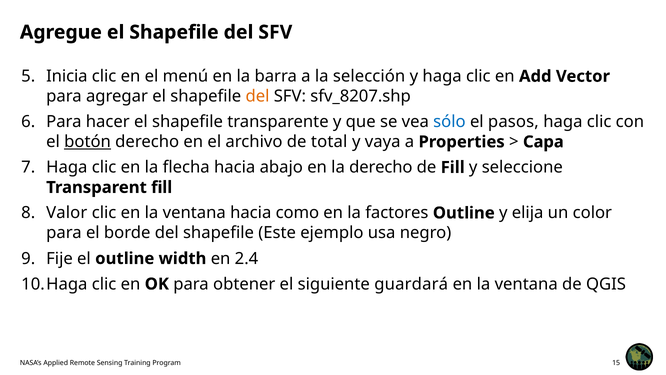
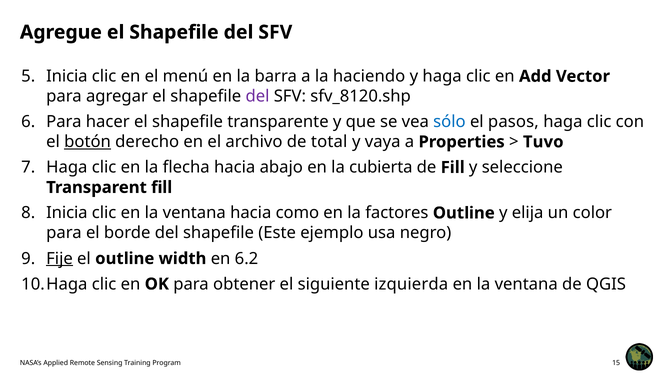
selección: selección -> haciendo
del at (257, 96) colour: orange -> purple
sfv_8207.shp: sfv_8207.shp -> sfv_8120.shp
Capa: Capa -> Tuvo
la derecho: derecho -> cubierta
Valor at (67, 213): Valor -> Inicia
Fije underline: none -> present
2.4: 2.4 -> 6.2
guardará: guardará -> izquierda
